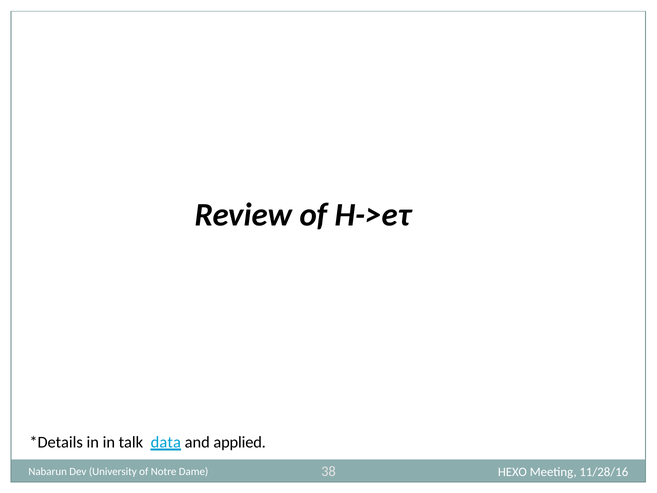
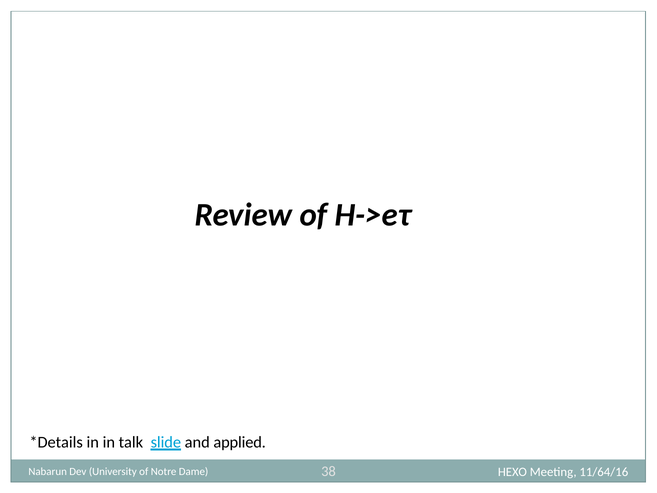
data: data -> slide
11/28/16: 11/28/16 -> 11/64/16
